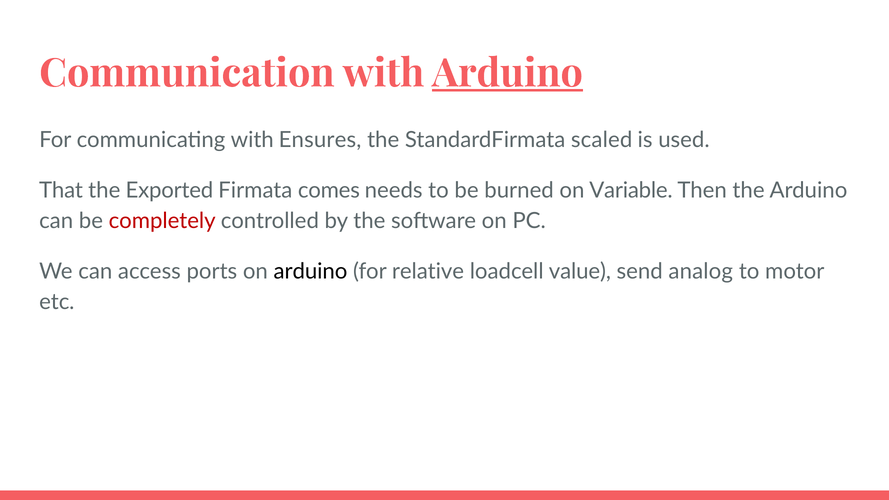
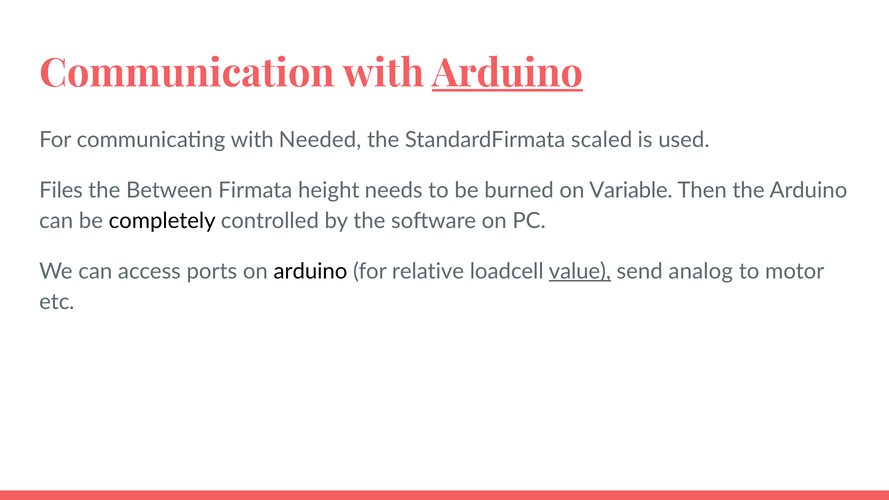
Ensures: Ensures -> Needed
That: That -> Files
Exported: Exported -> Between
comes: comes -> height
completely colour: red -> black
value underline: none -> present
